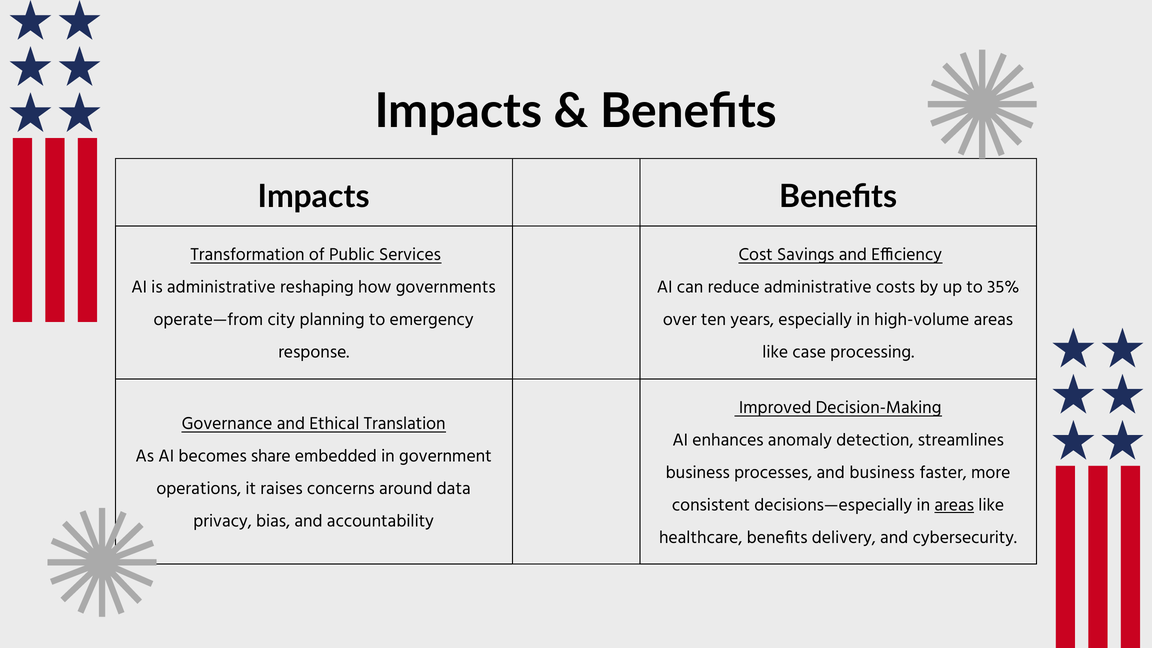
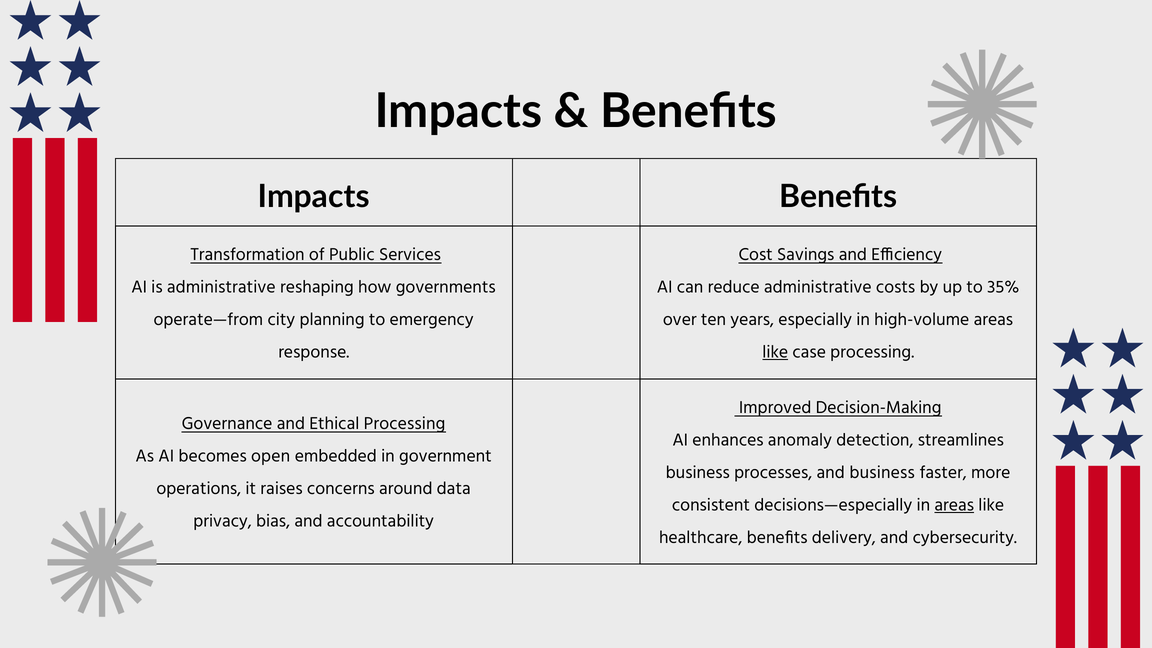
like at (775, 352) underline: none -> present
Ethical Translation: Translation -> Processing
share: share -> open
